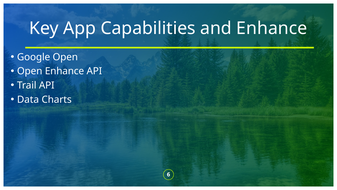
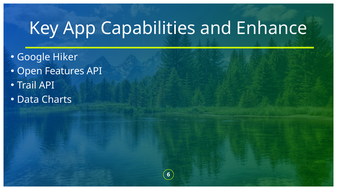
Google Open: Open -> Hiker
Open Enhance: Enhance -> Features
